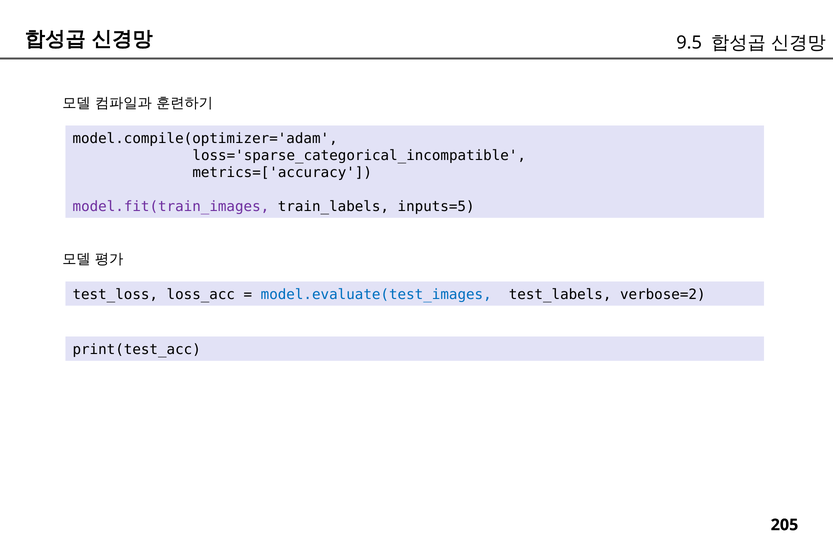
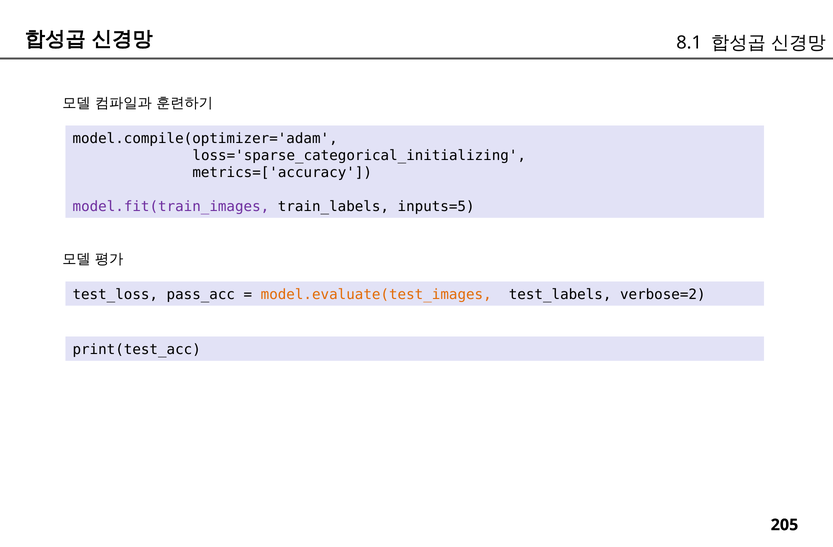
9.5: 9.5 -> 8.1
loss='sparse_categorical_incompatible: loss='sparse_categorical_incompatible -> loss='sparse_categorical_initializing
loss_acc: loss_acc -> pass_acc
model.evaluate(test_images colour: blue -> orange
